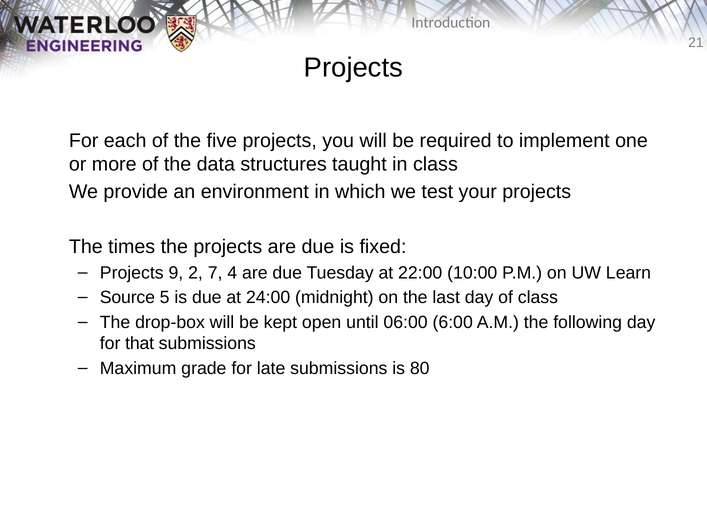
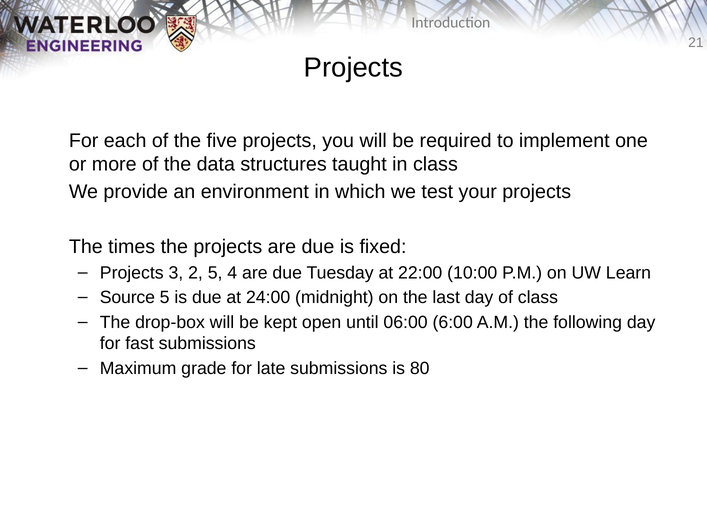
9: 9 -> 3
2 7: 7 -> 5
that: that -> fast
